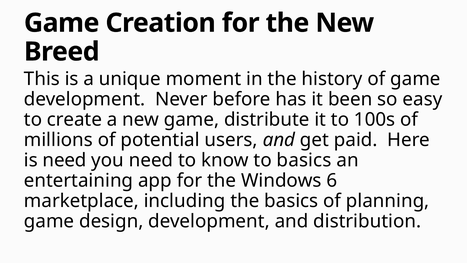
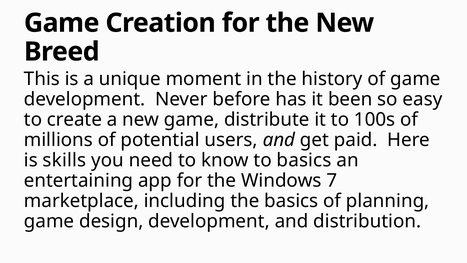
is need: need -> skills
6: 6 -> 7
